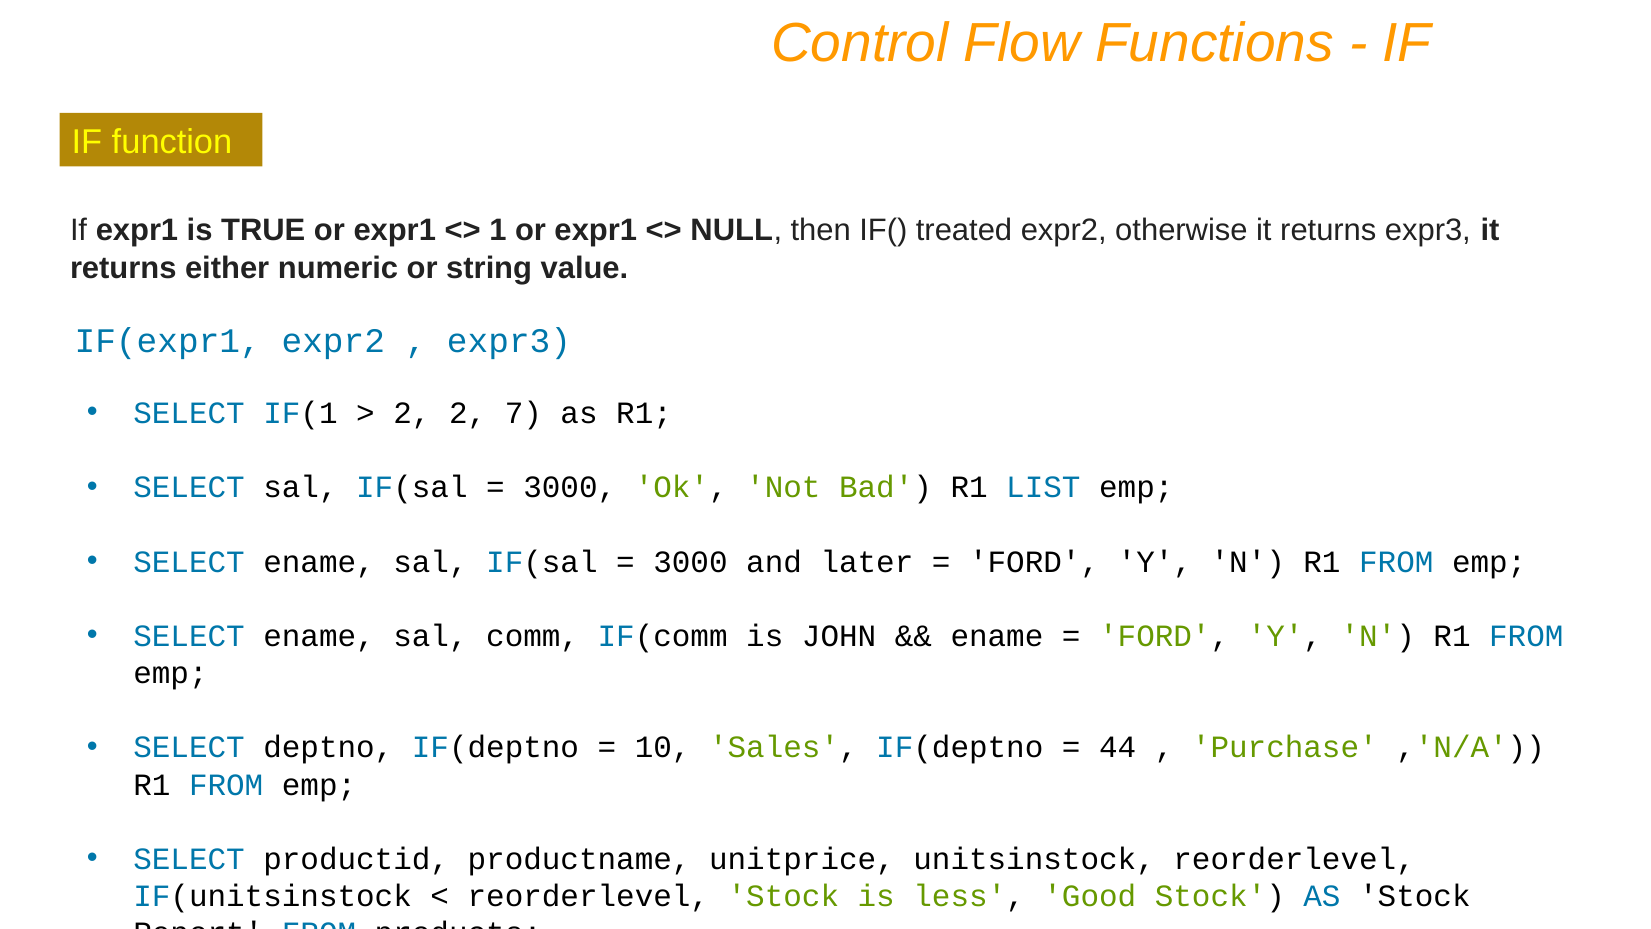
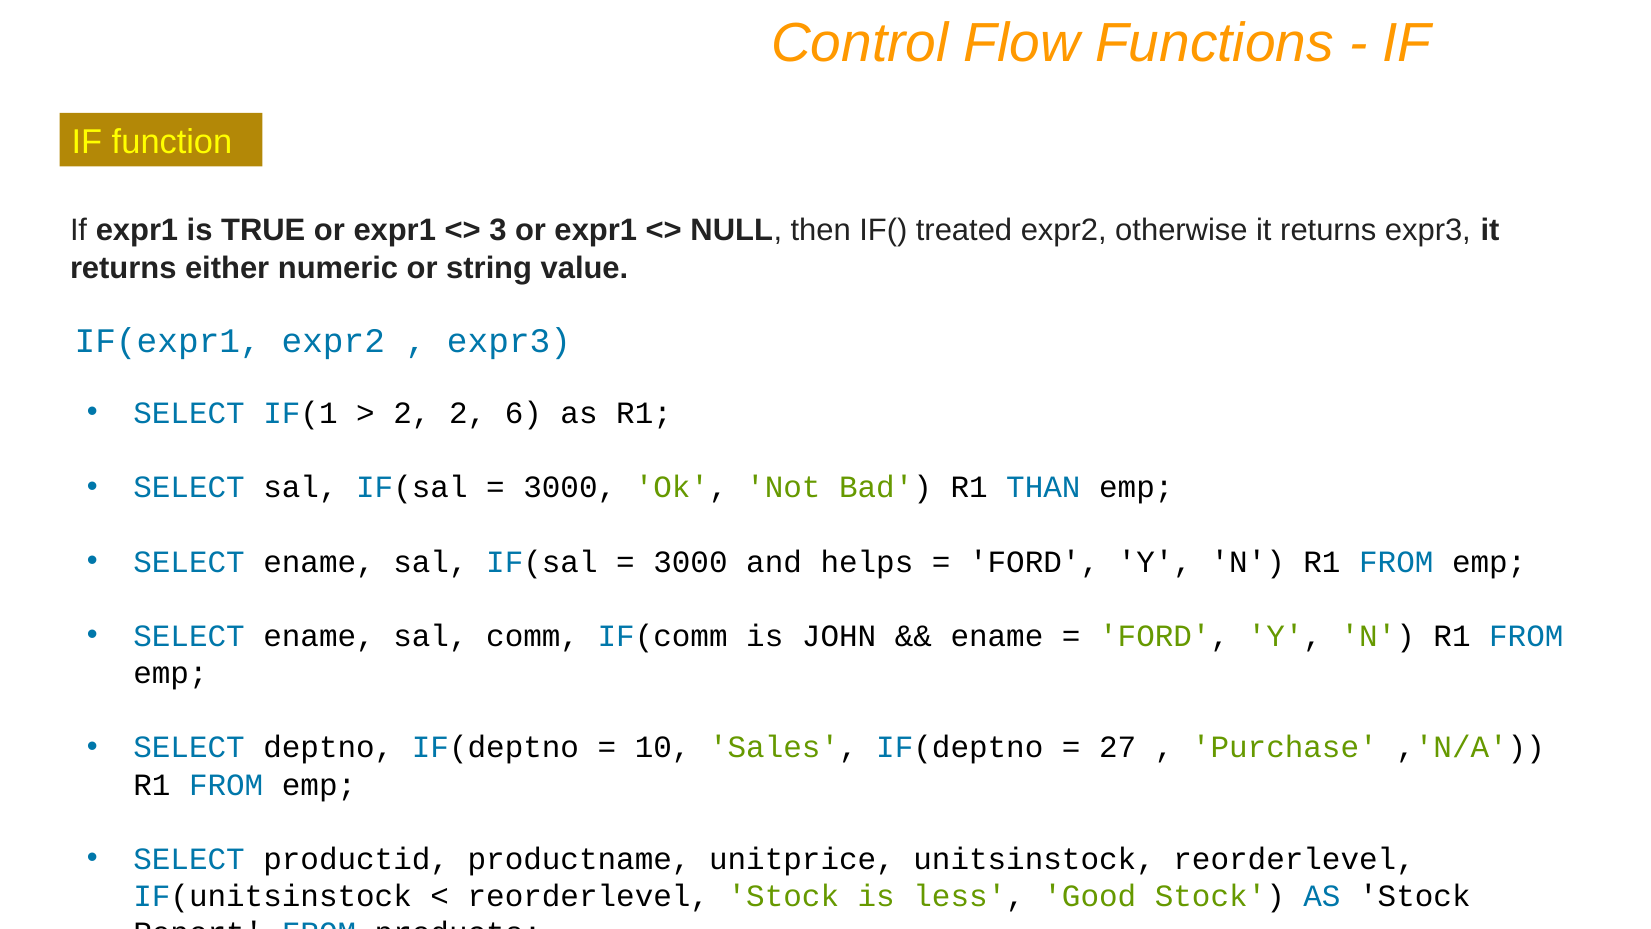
1: 1 -> 3
7: 7 -> 6
LIST: LIST -> THAN
later: later -> helps
44: 44 -> 27
